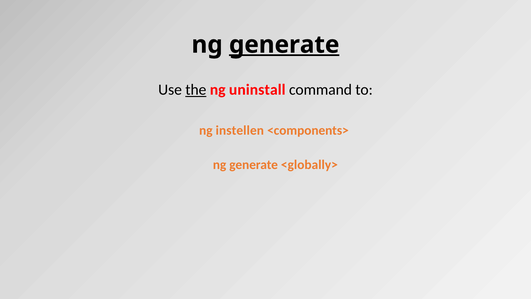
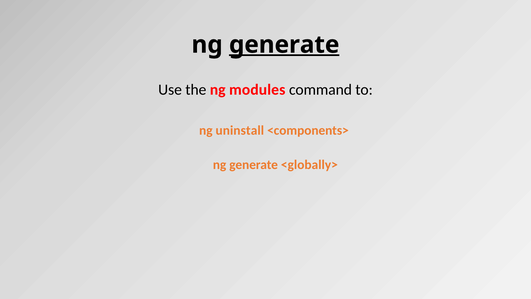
the underline: present -> none
uninstall: uninstall -> modules
instellen: instellen -> uninstall
